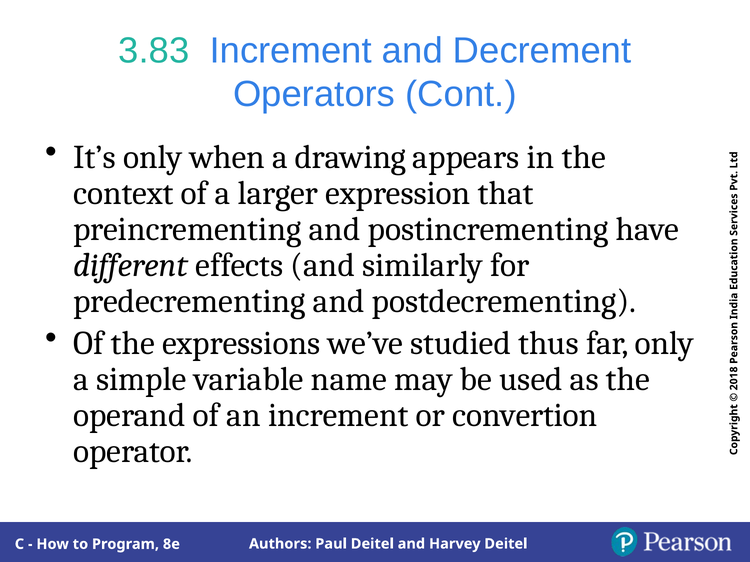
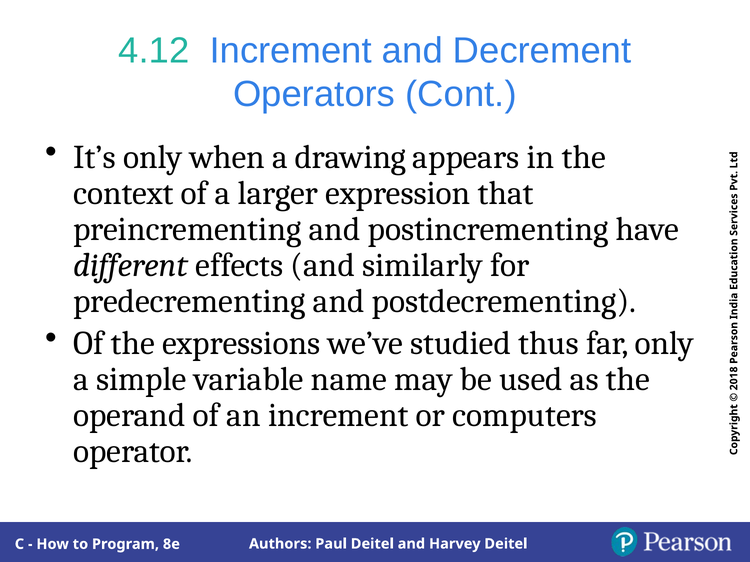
3.83: 3.83 -> 4.12
convertion: convertion -> computers
